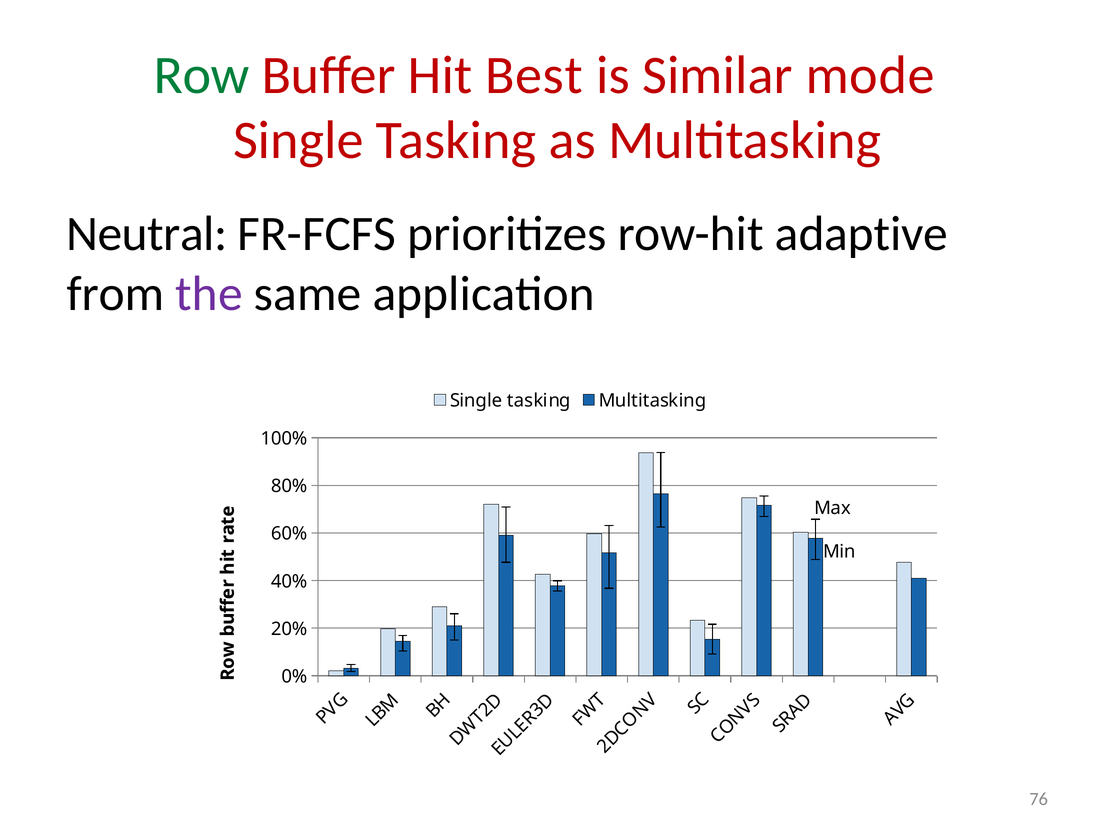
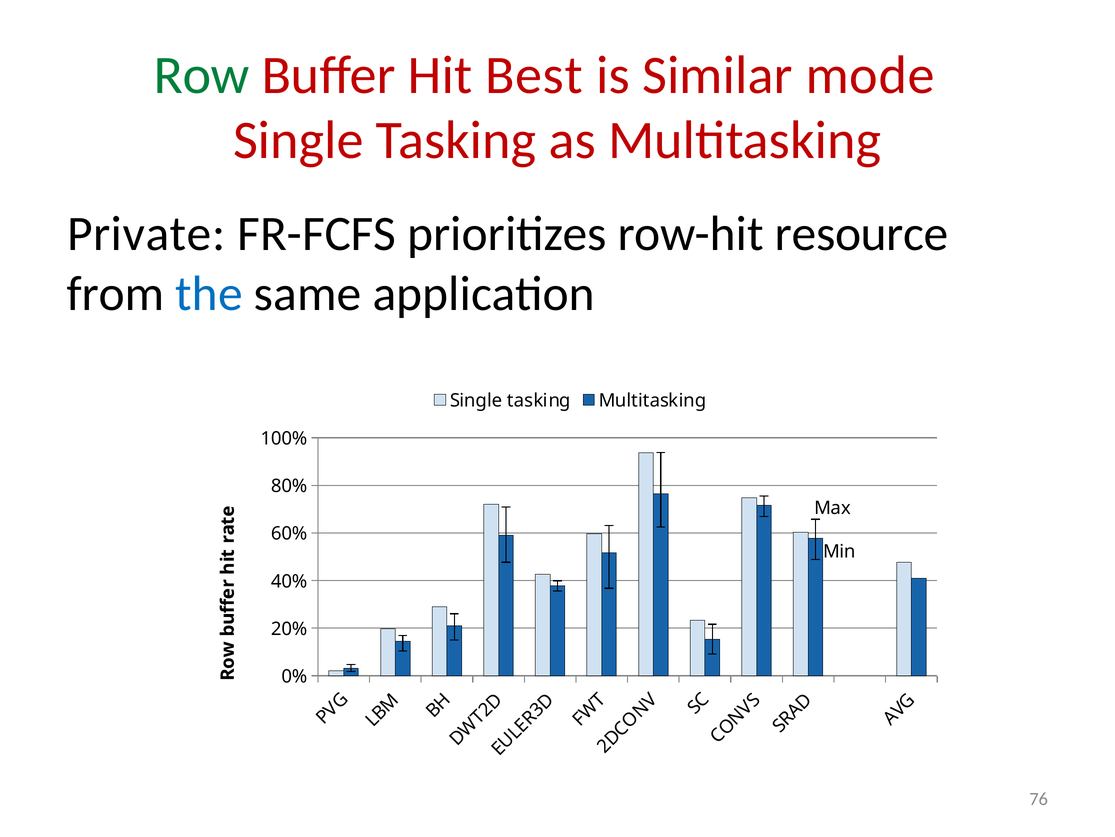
Neutral: Neutral -> Private
adaptive: adaptive -> resource
the colour: purple -> blue
